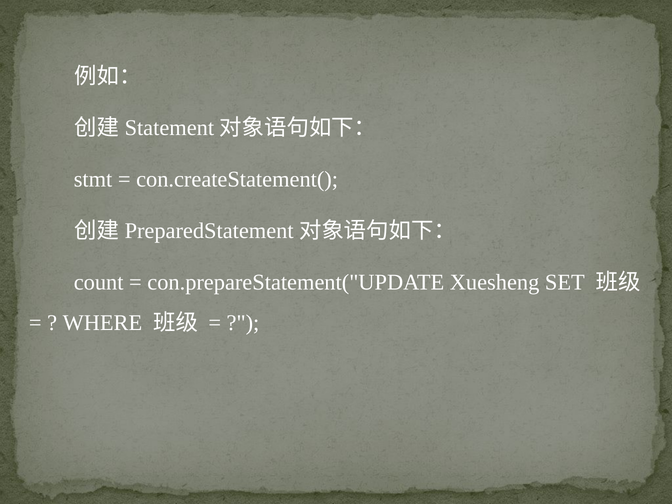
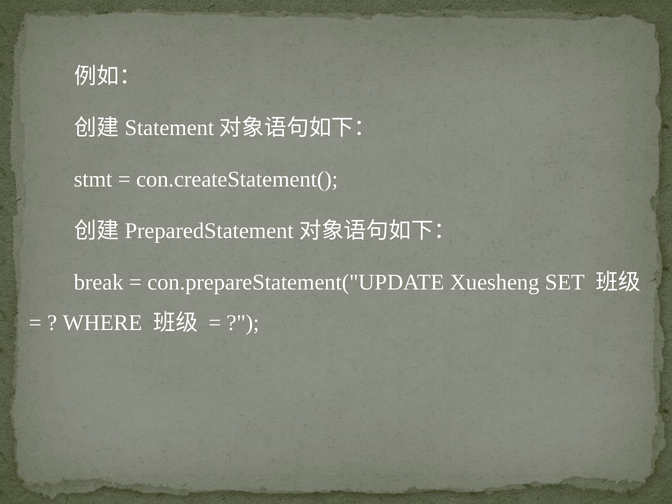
count: count -> break
